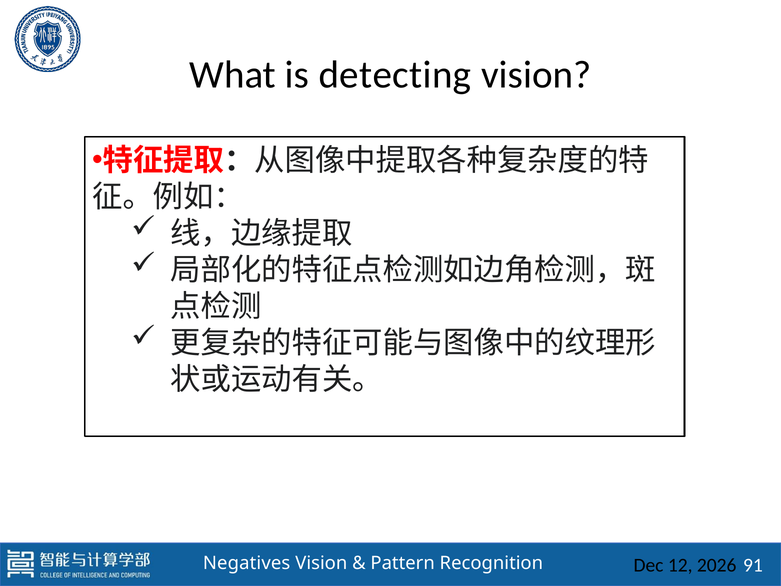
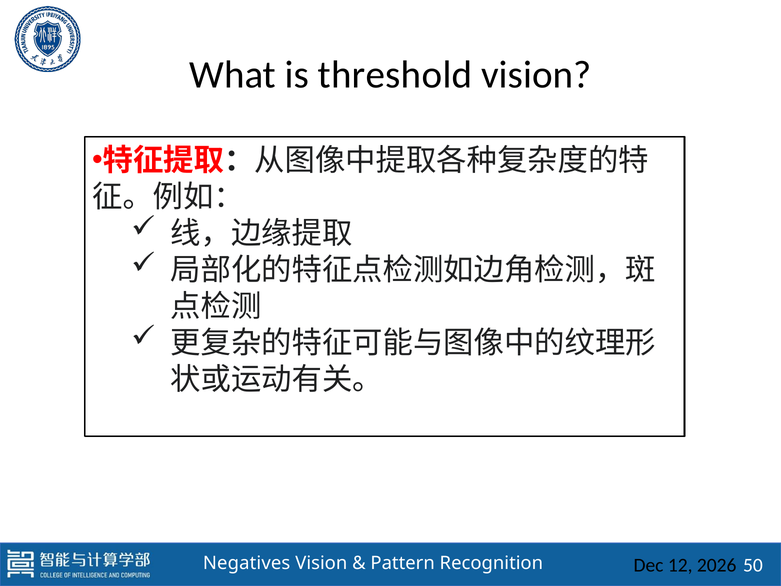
detecting: detecting -> threshold
91: 91 -> 50
